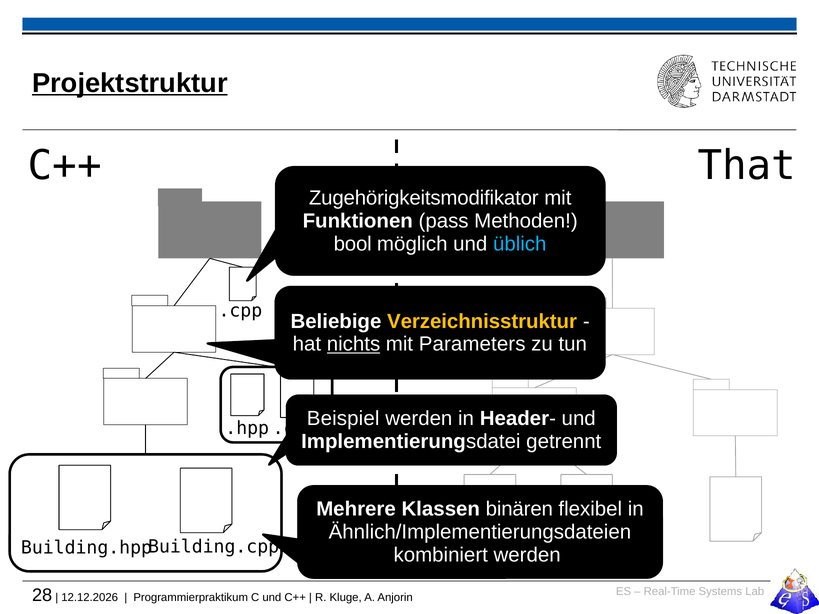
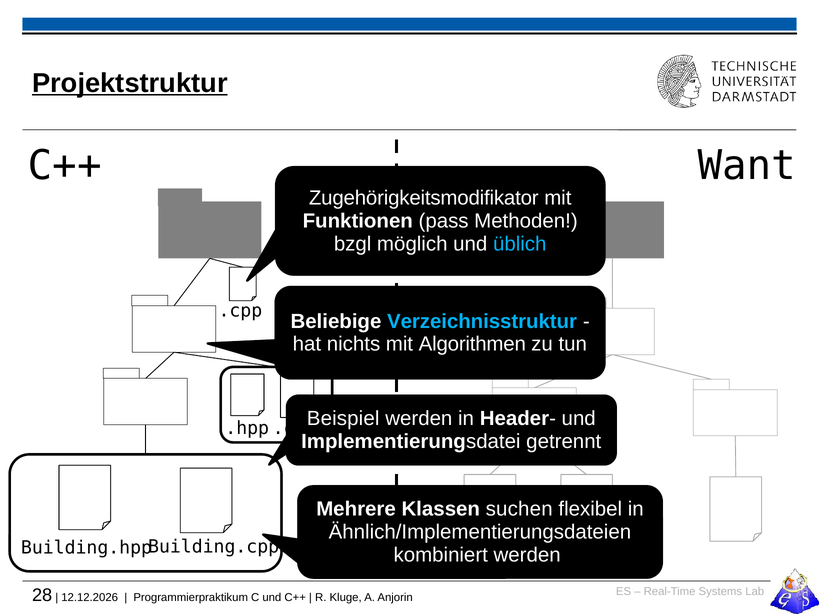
That: That -> Want
bool: bool -> bzgl
Verzeichnisstruktur colour: yellow -> light blue
nichts underline: present -> none
Parameters: Parameters -> Algorithmen
binären: binären -> suchen
